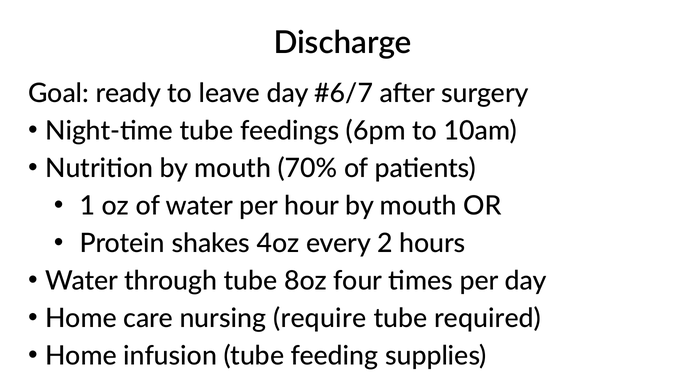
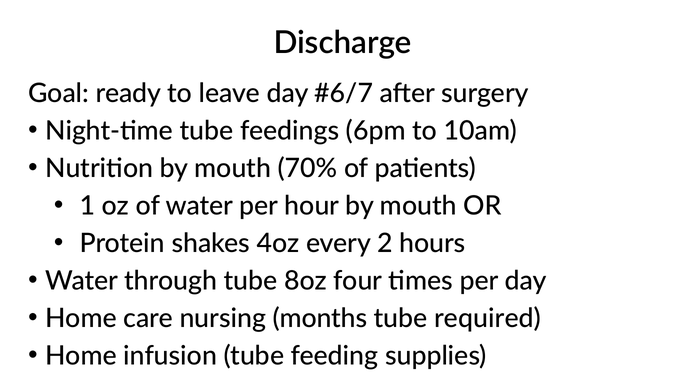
require: require -> months
